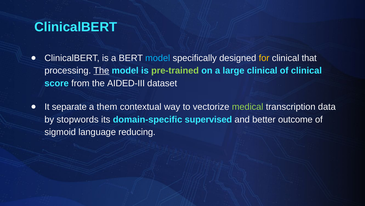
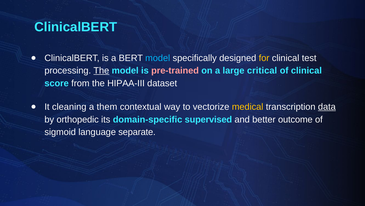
that: that -> test
pre-trained colour: light green -> pink
large clinical: clinical -> critical
AIDED-III: AIDED-III -> HIPAA-III
separate: separate -> cleaning
medical colour: light green -> yellow
data underline: none -> present
stopwords: stopwords -> orthopedic
reducing: reducing -> separate
